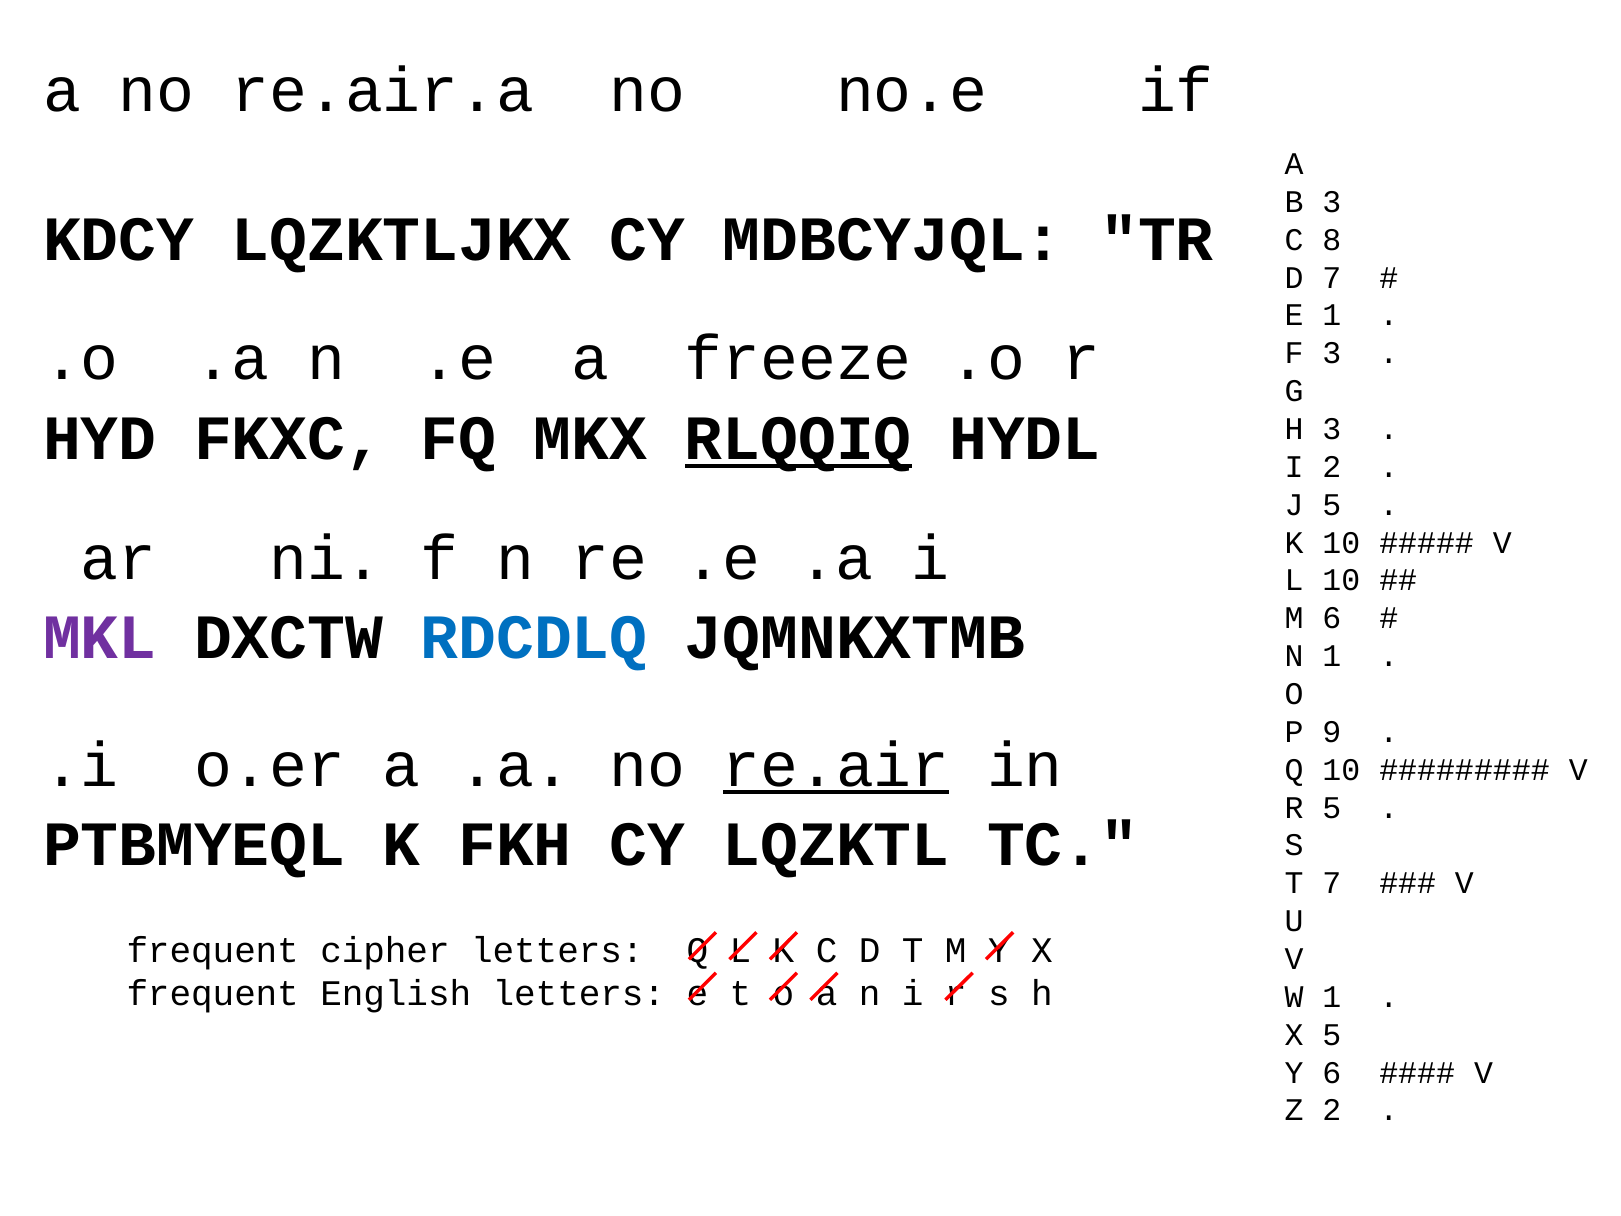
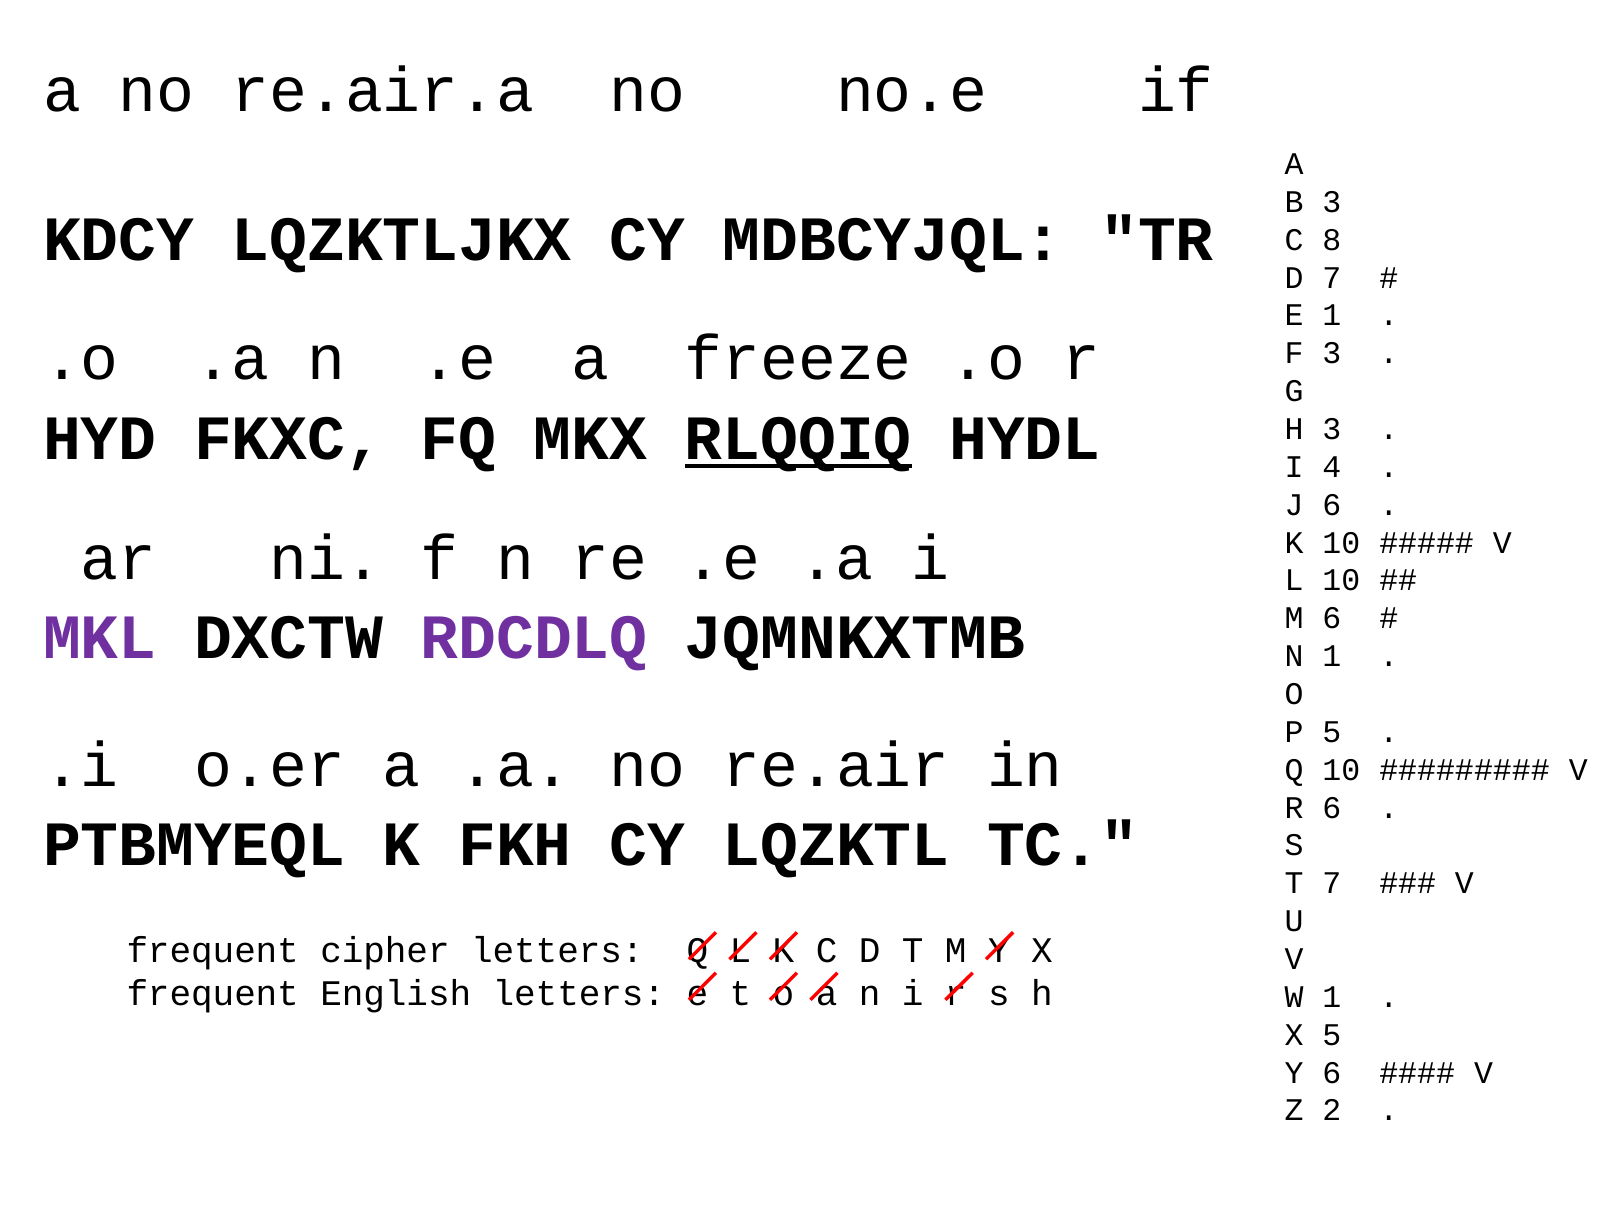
I 2: 2 -> 4
J 5: 5 -> 6
RDCDLQ colour: blue -> purple
P 9: 9 -> 5
re.air underline: present -> none
R 5: 5 -> 6
